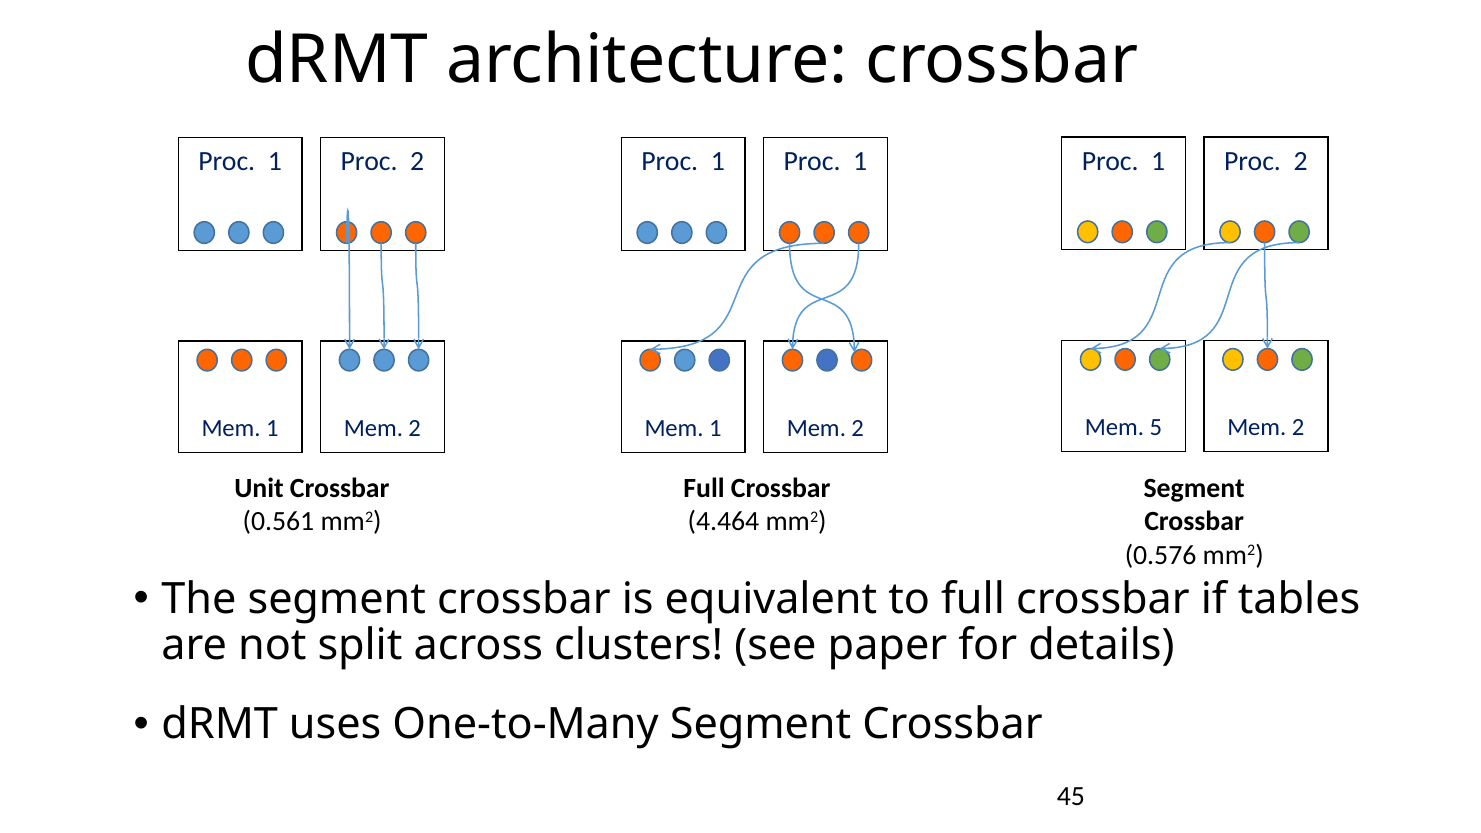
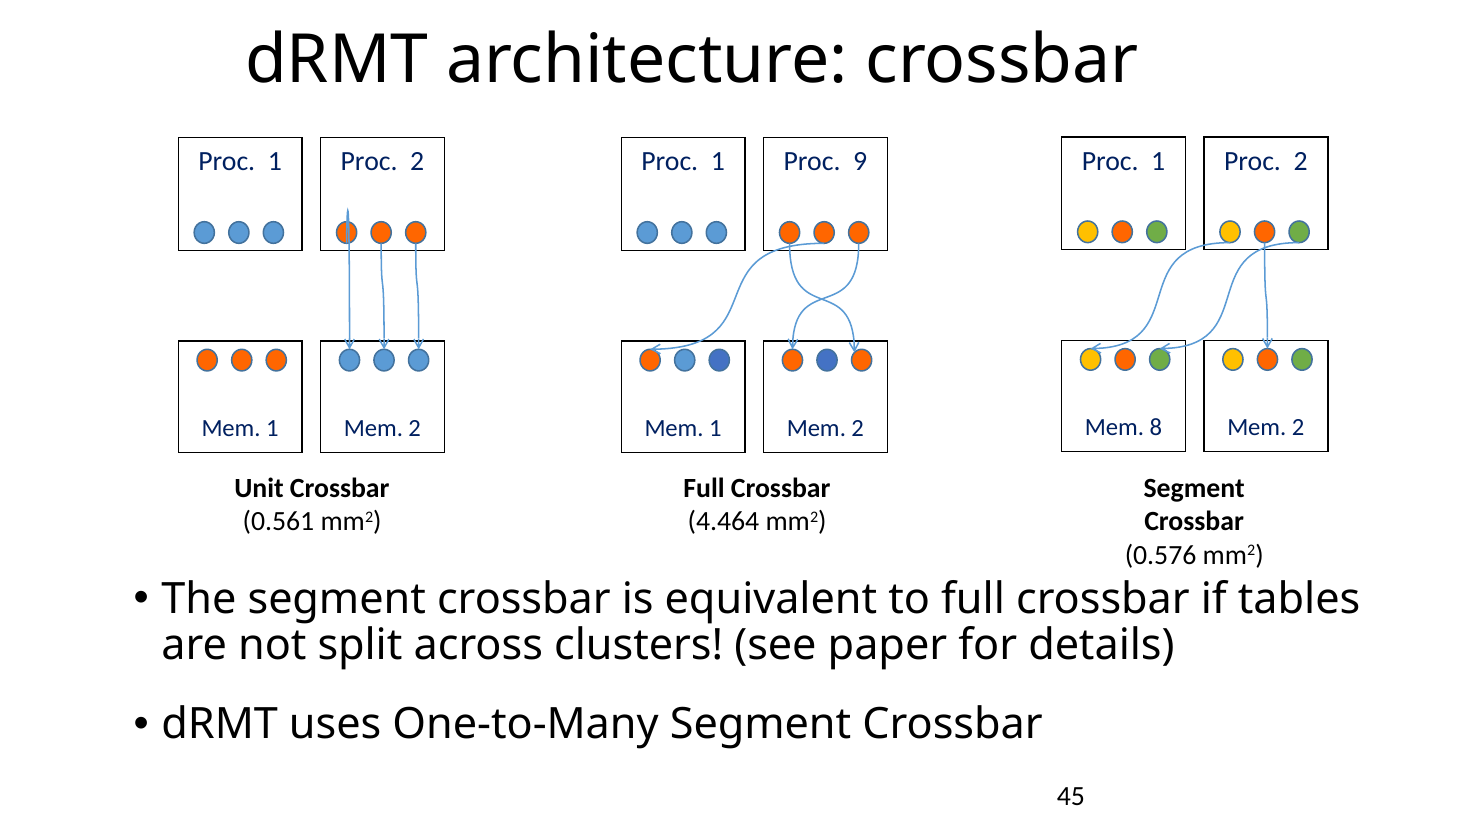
1 at (860, 162): 1 -> 9
5: 5 -> 8
